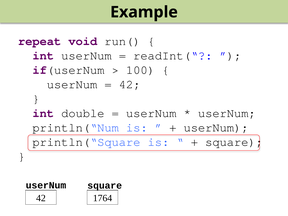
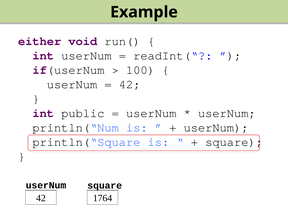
repeat: repeat -> either
double: double -> public
